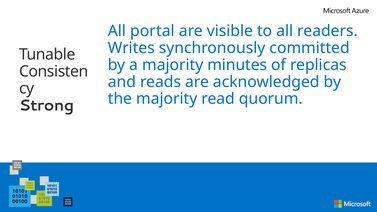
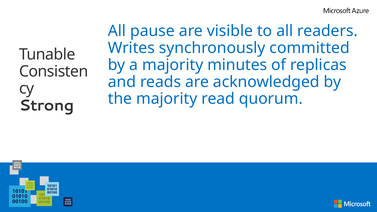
portal: portal -> pause
